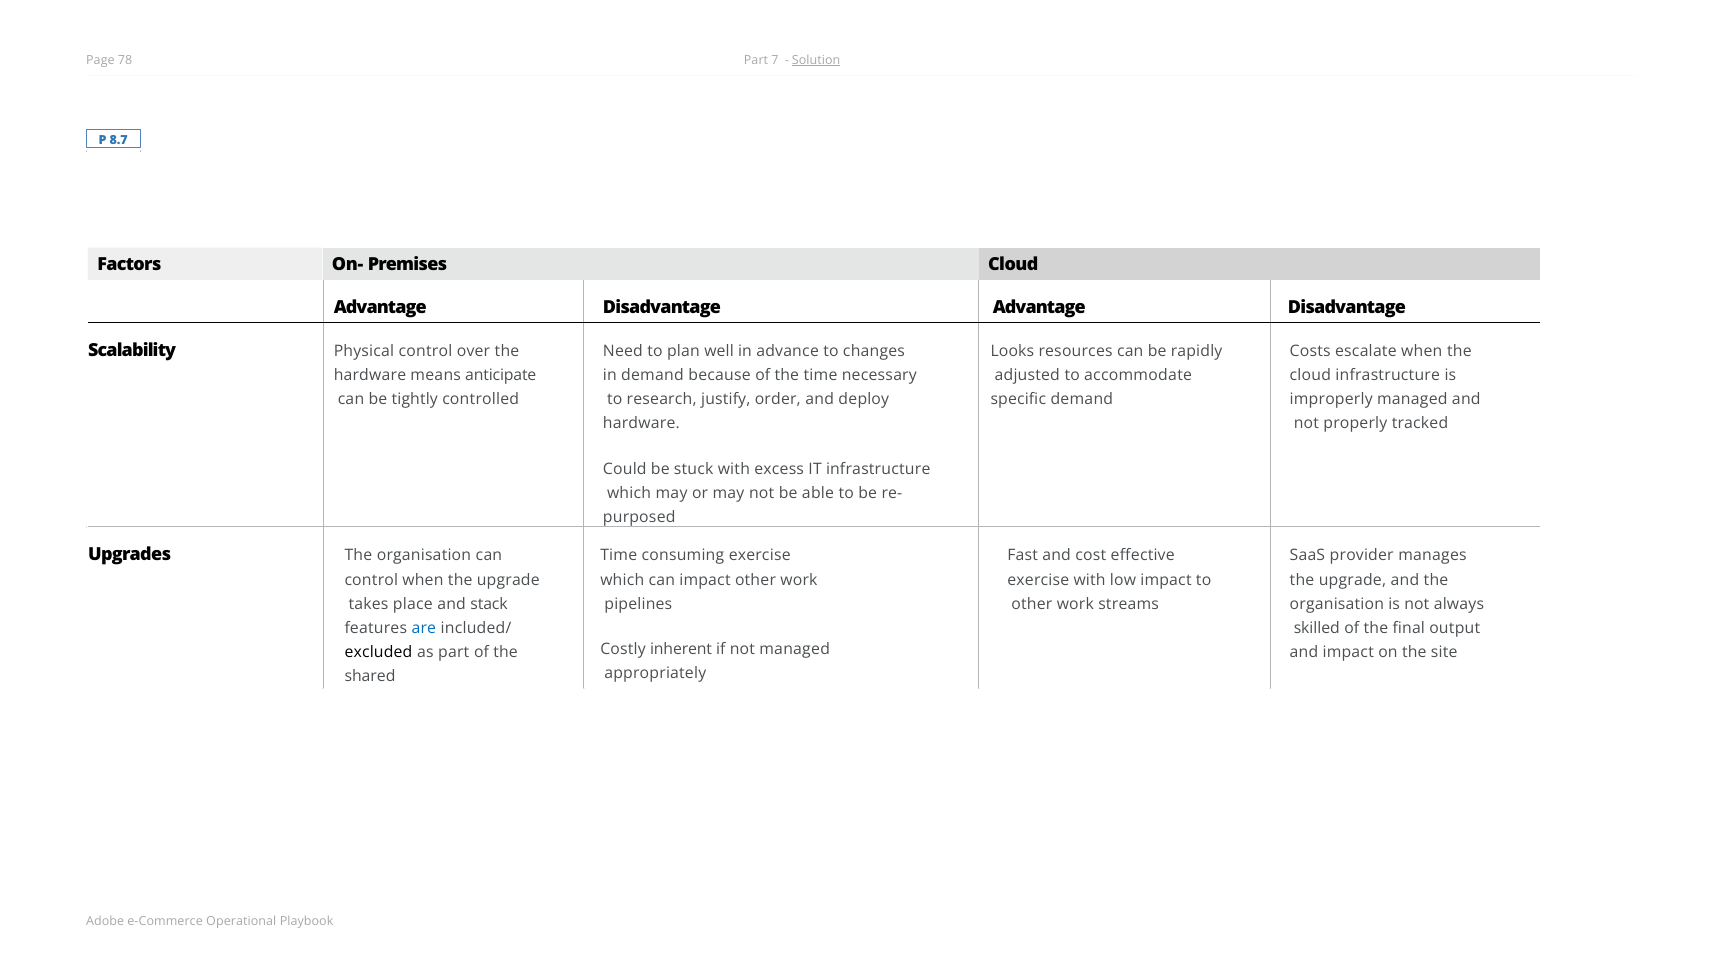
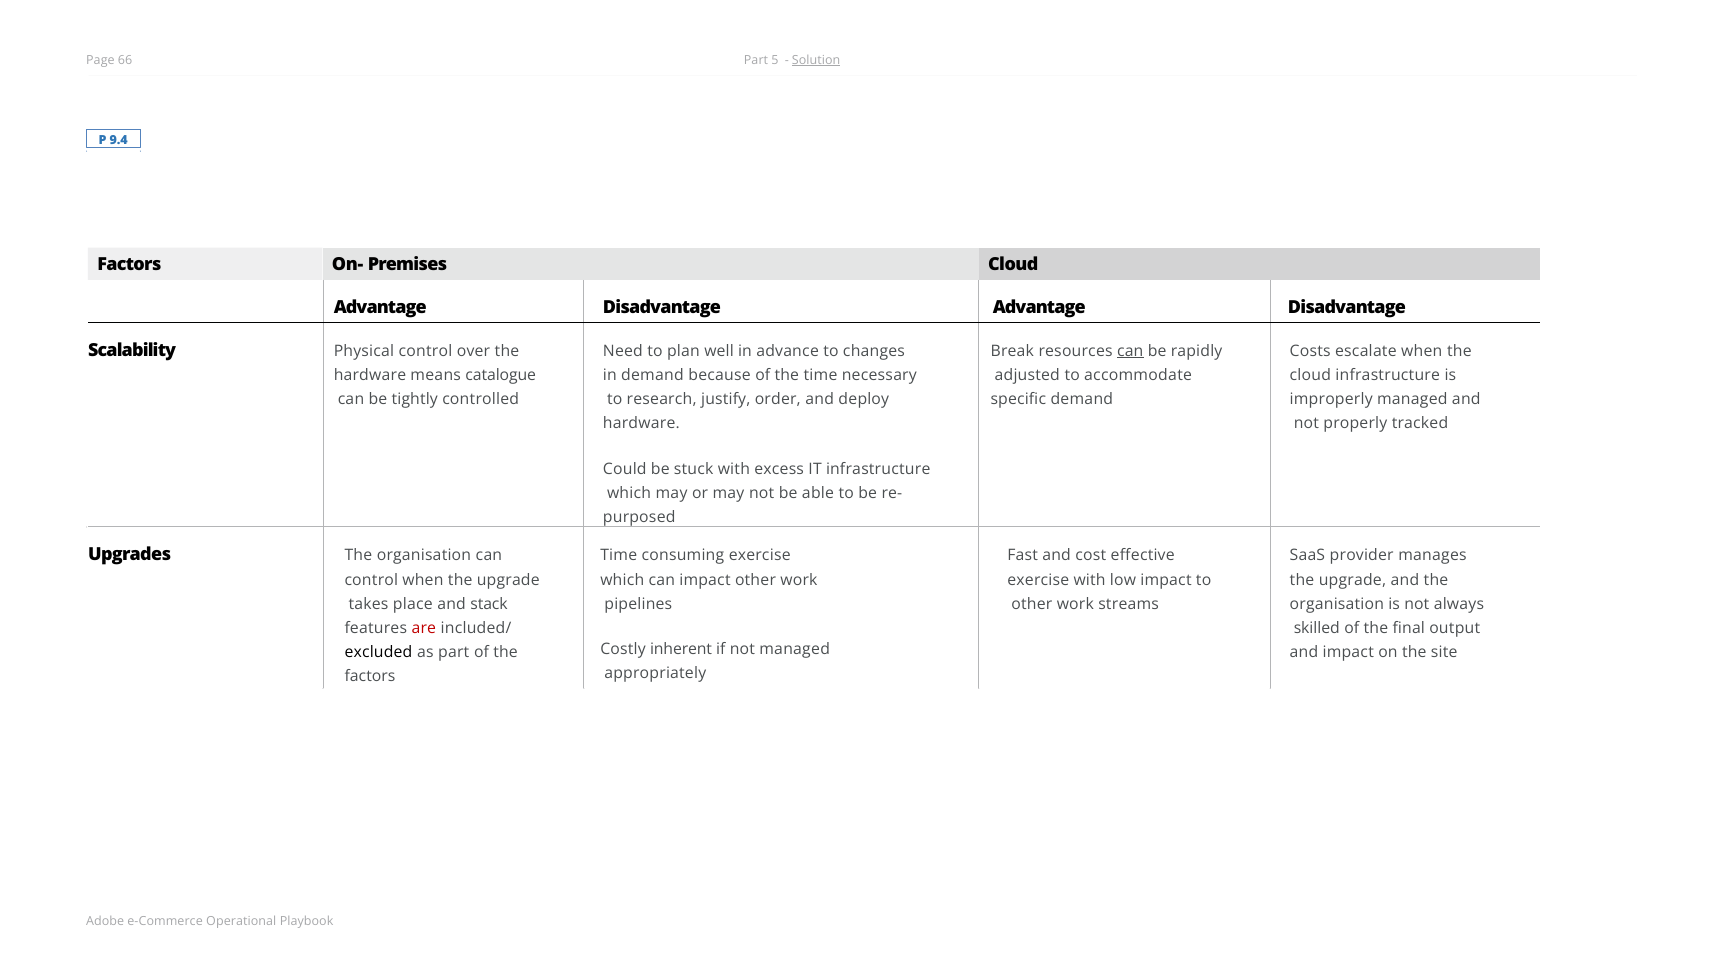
78: 78 -> 66
7: 7 -> 5
8.7: 8.7 -> 9.4
Looks: Looks -> Break
can at (1130, 351) underline: none -> present
anticipate: anticipate -> catalogue
are colour: blue -> red
shared at (370, 677): shared -> factors
